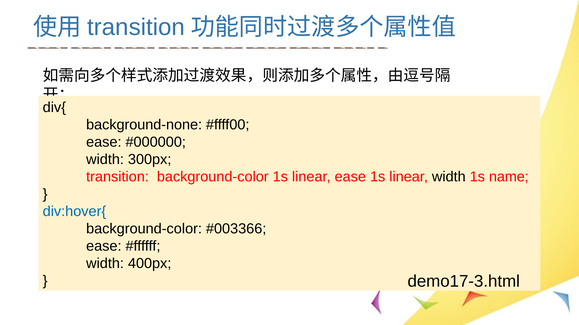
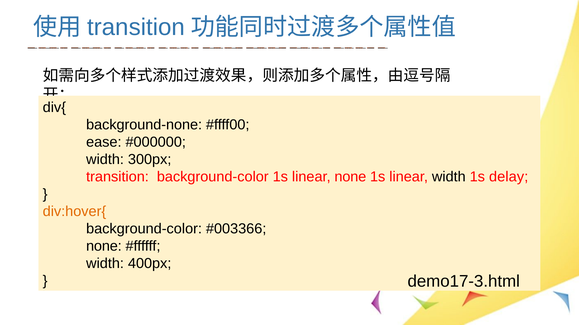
linear ease: ease -> none
name: name -> delay
div:hover{ colour: blue -> orange
ease at (104, 247): ease -> none
